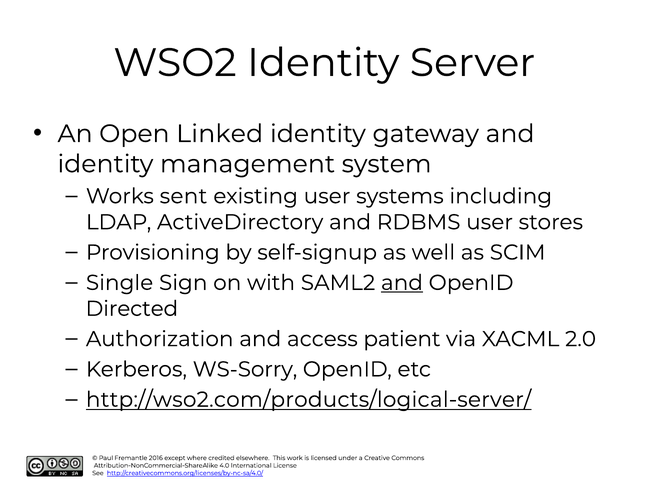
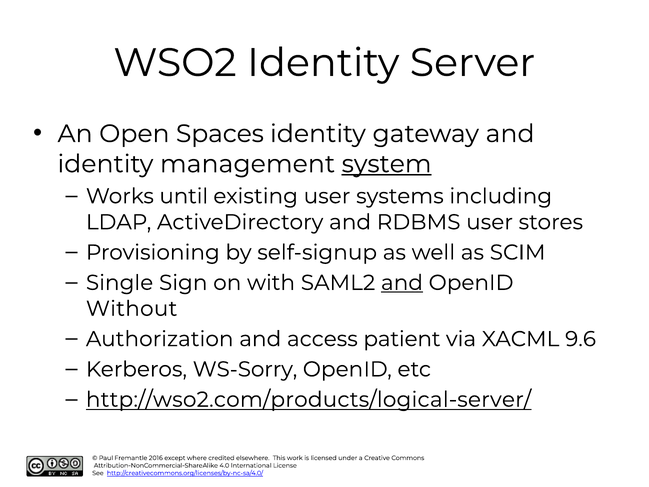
Linked: Linked -> Spaces
system underline: none -> present
sent: sent -> until
Directed: Directed -> Without
2.0: 2.0 -> 9.6
